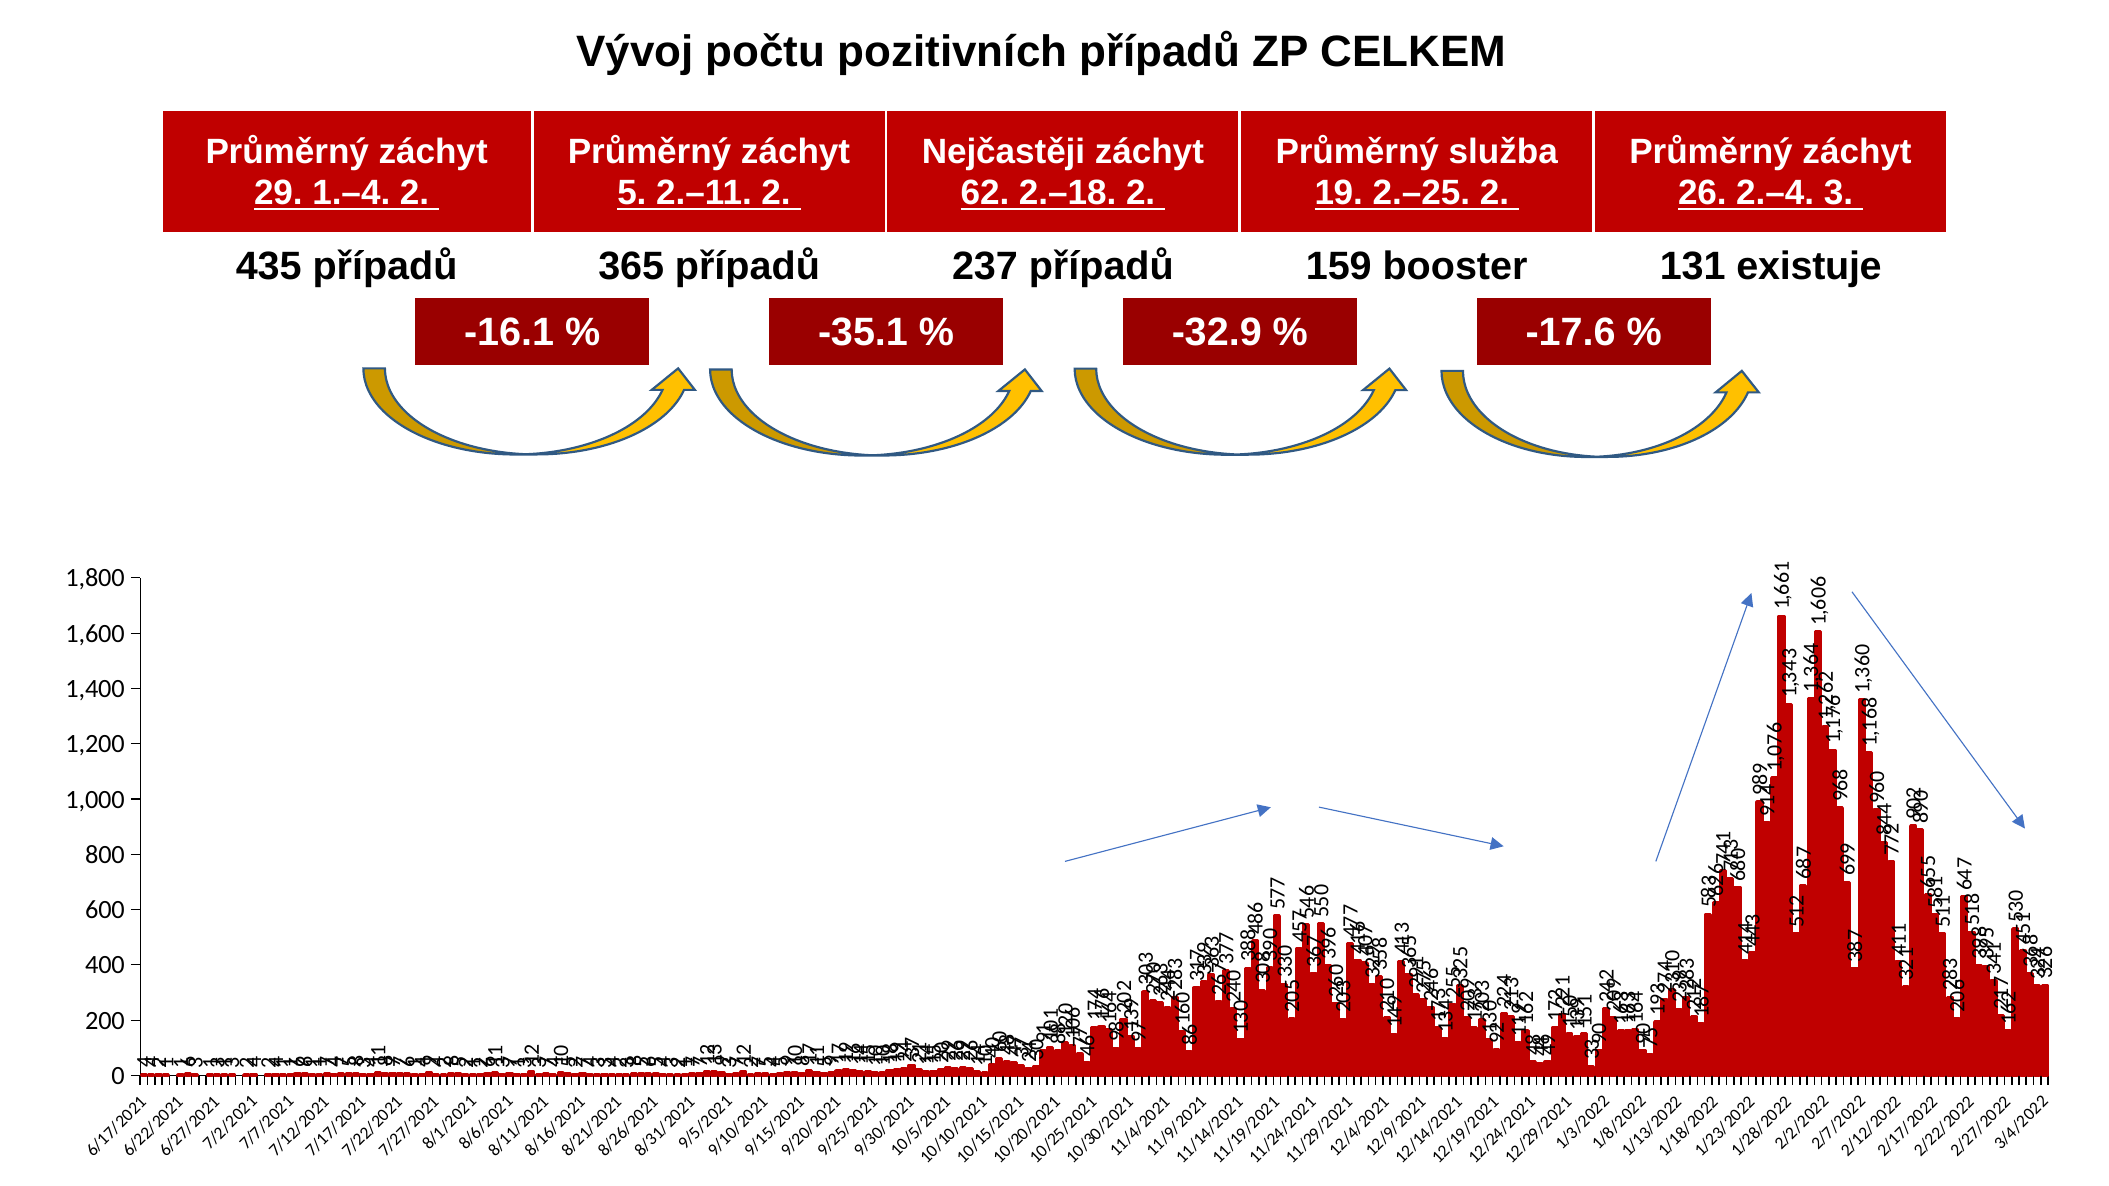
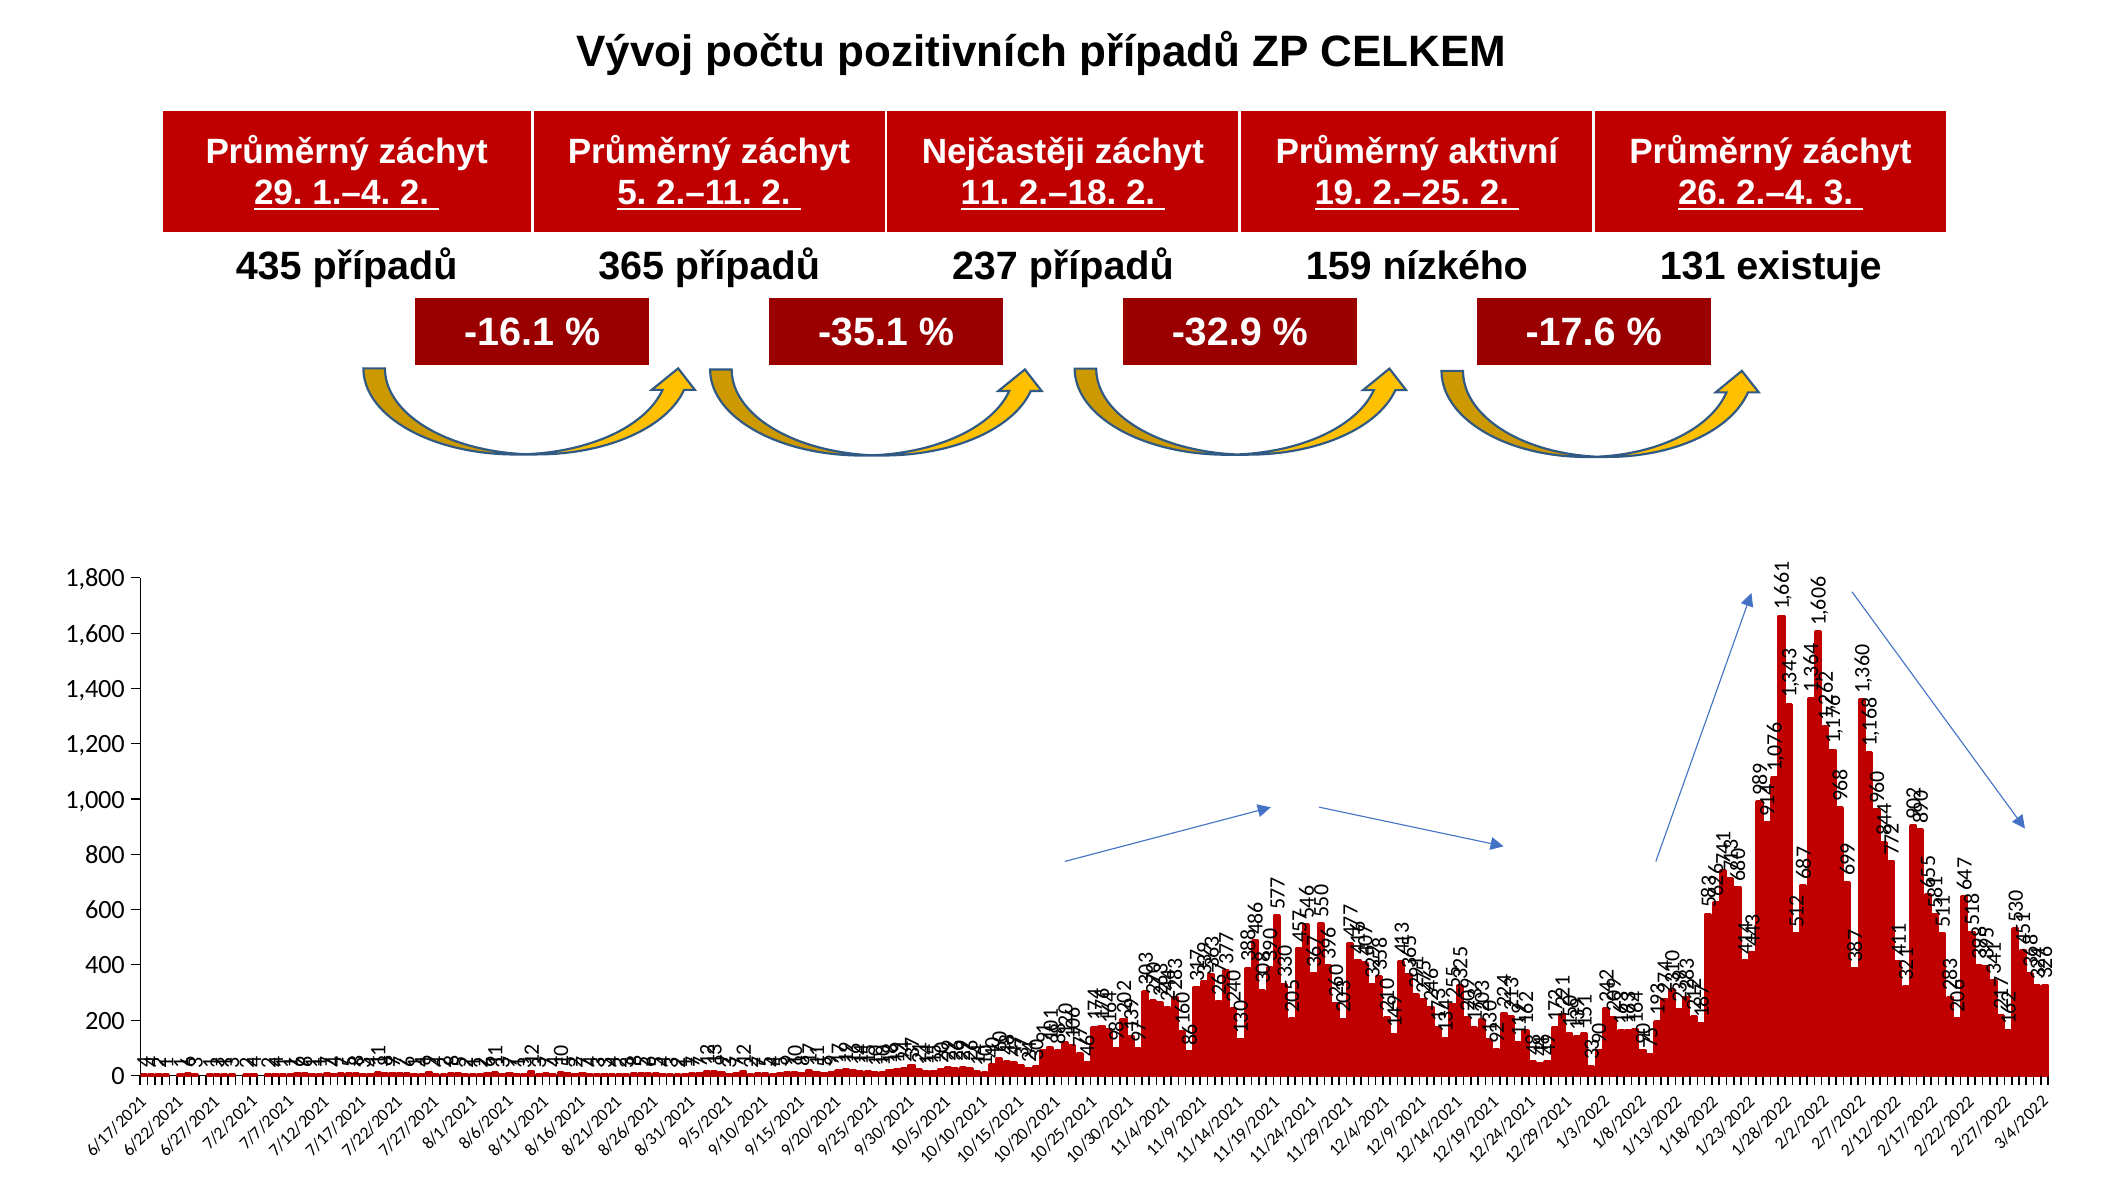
služba: služba -> aktivní
62: 62 -> 11
booster: booster -> nízkého
